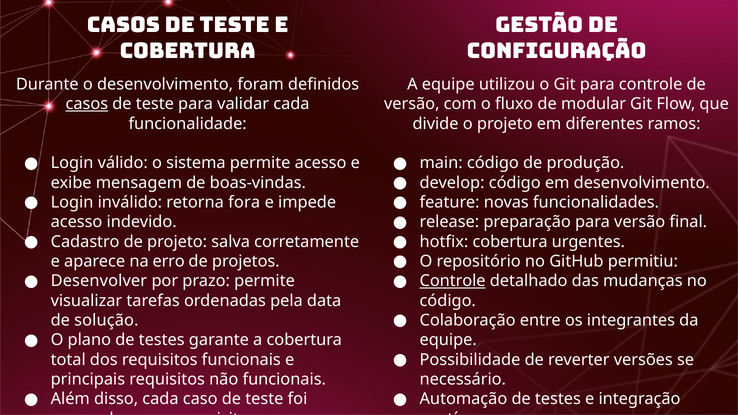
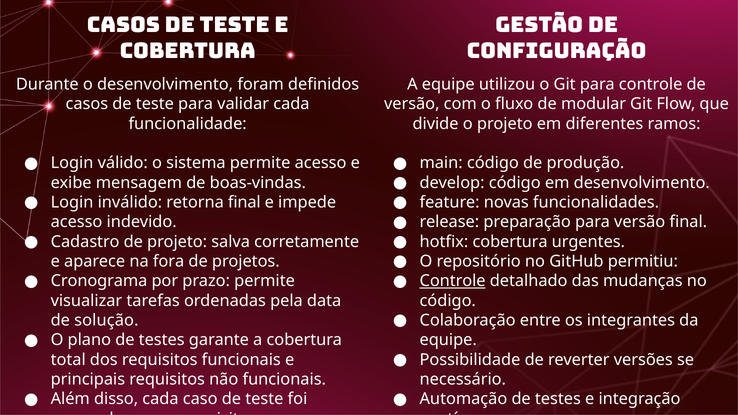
casos at (87, 104) underline: present -> none
retorna fora: fora -> final
erro: erro -> fora
Desenvolver: Desenvolver -> Cronograma
